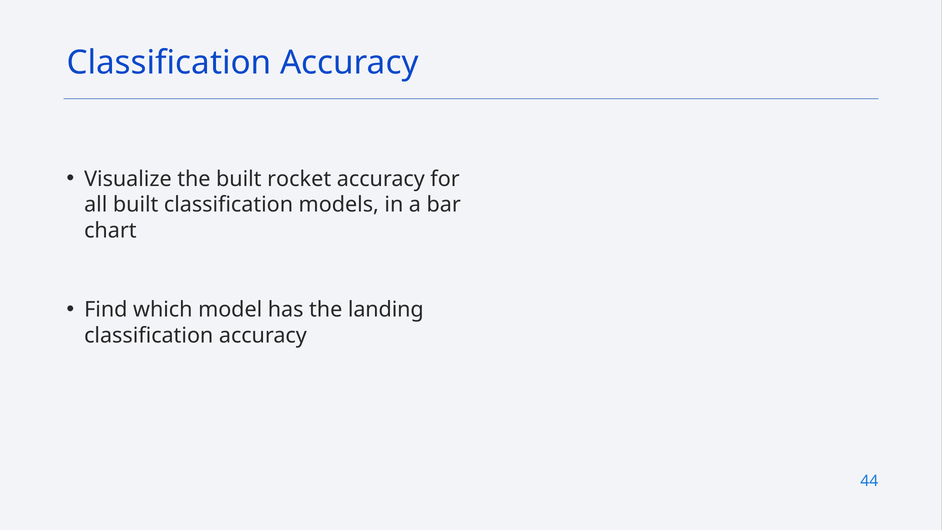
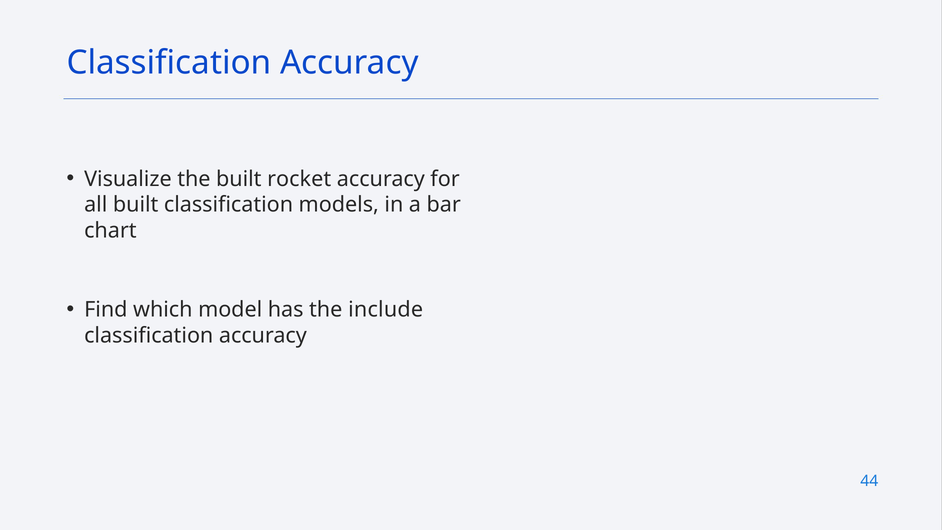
landing: landing -> include
